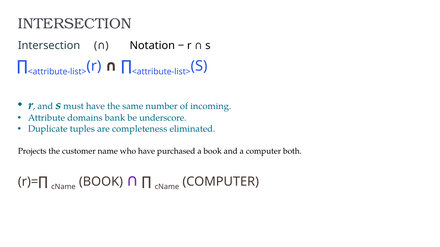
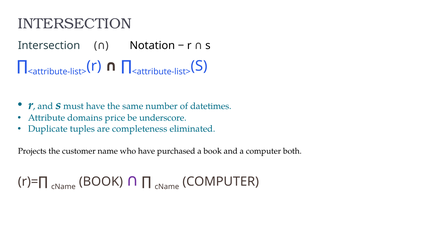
incoming: incoming -> datetimes
bank: bank -> price
